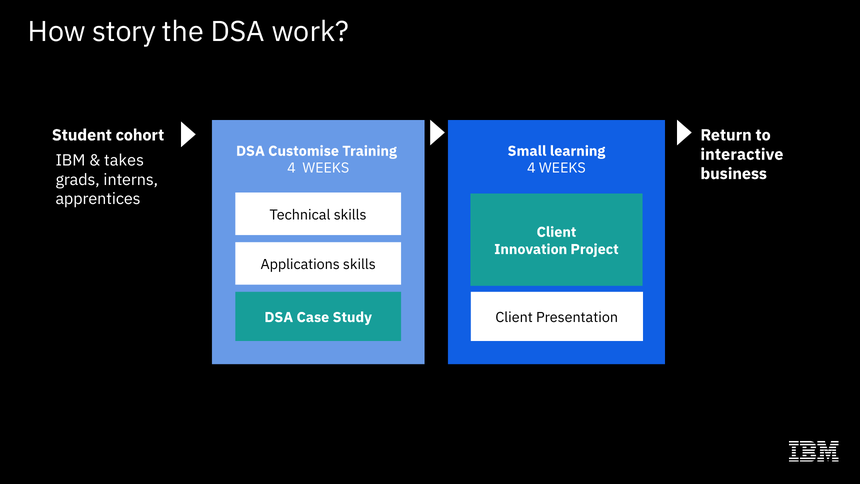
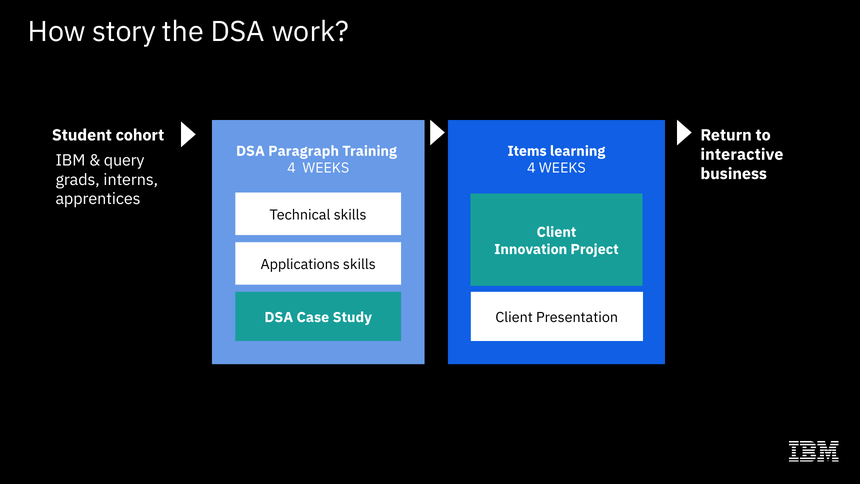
Customise: Customise -> Paragraph
Small: Small -> Items
takes: takes -> query
